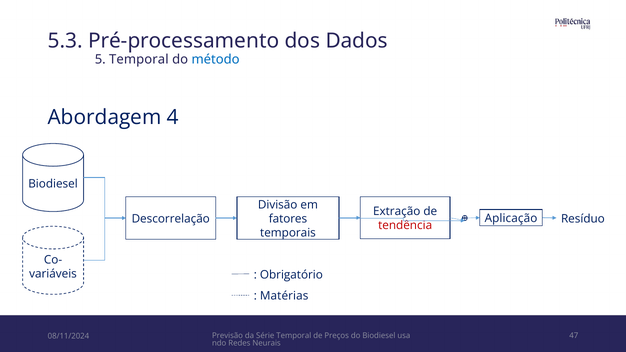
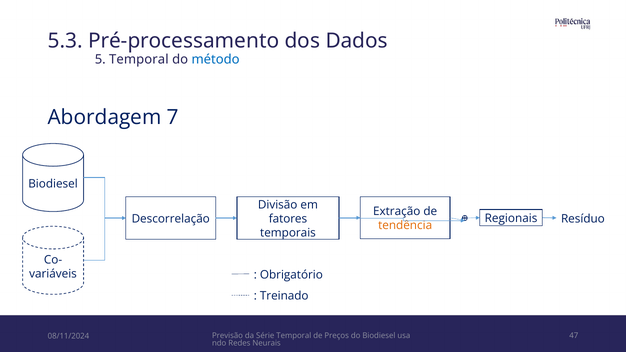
4: 4 -> 7
Aplicação: Aplicação -> Regionais
tendência colour: red -> orange
Matérias: Matérias -> Treinado
